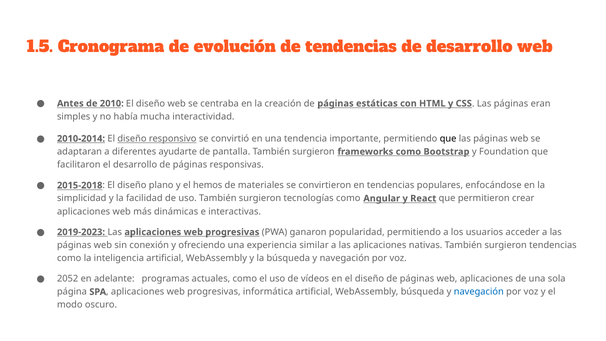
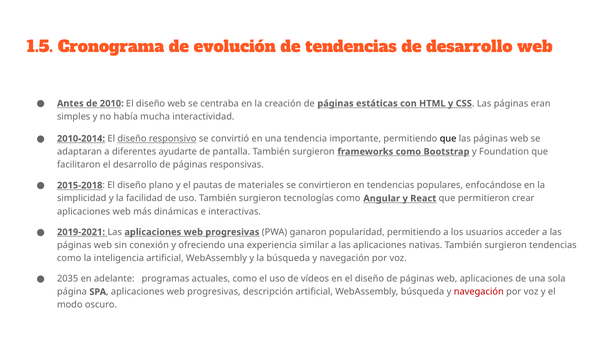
hemos: hemos -> pautas
2019-2023: 2019-2023 -> 2019-2021
2052: 2052 -> 2035
informática: informática -> descripción
navegación at (479, 292) colour: blue -> red
